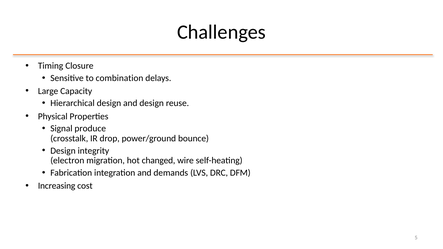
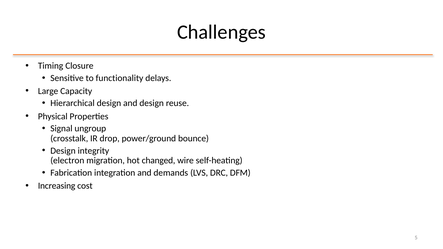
combination: combination -> functionality
produce: produce -> ungroup
